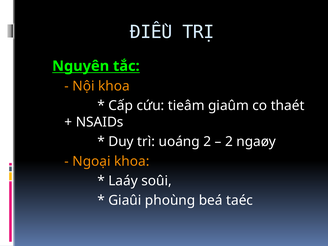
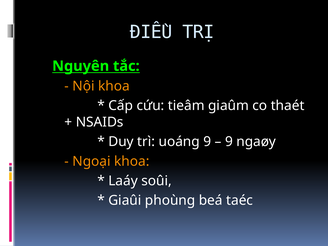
uoáng 2: 2 -> 9
2 at (229, 142): 2 -> 9
